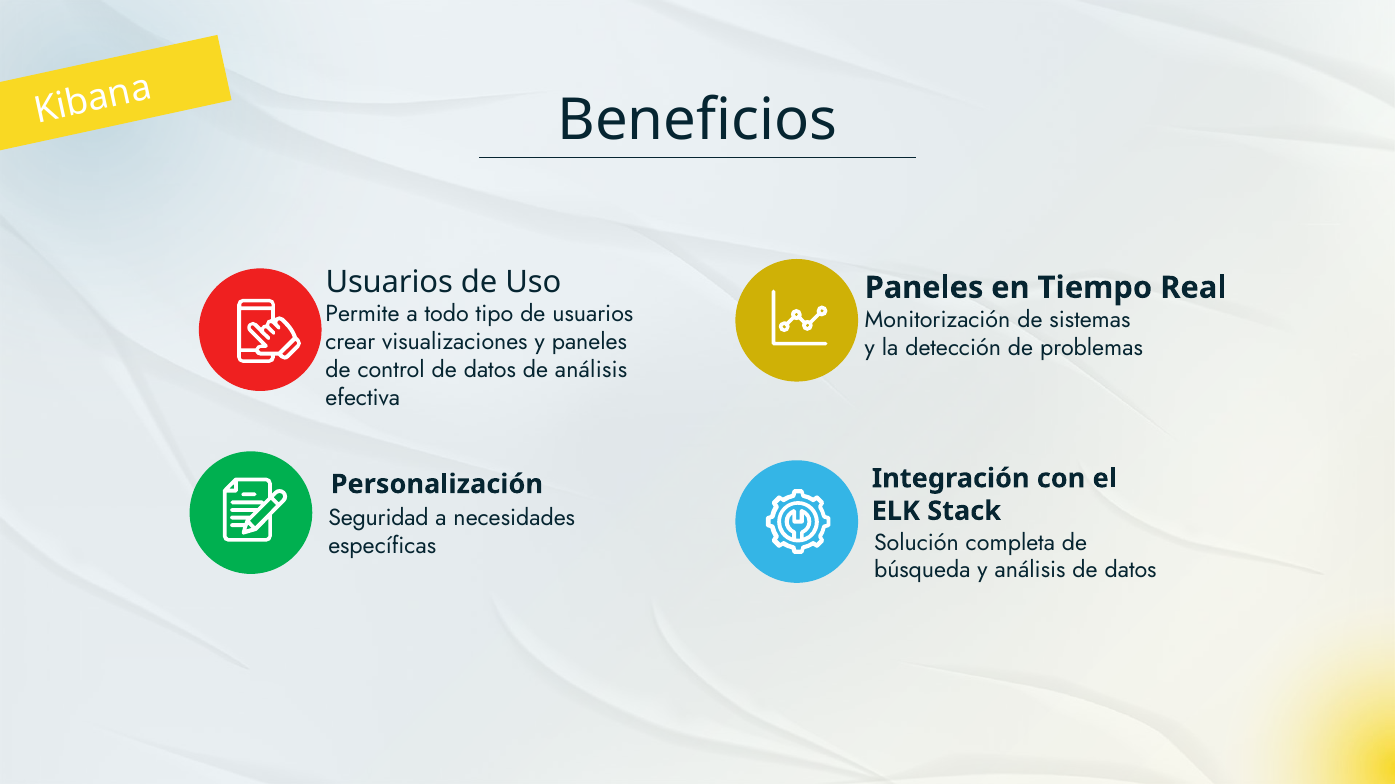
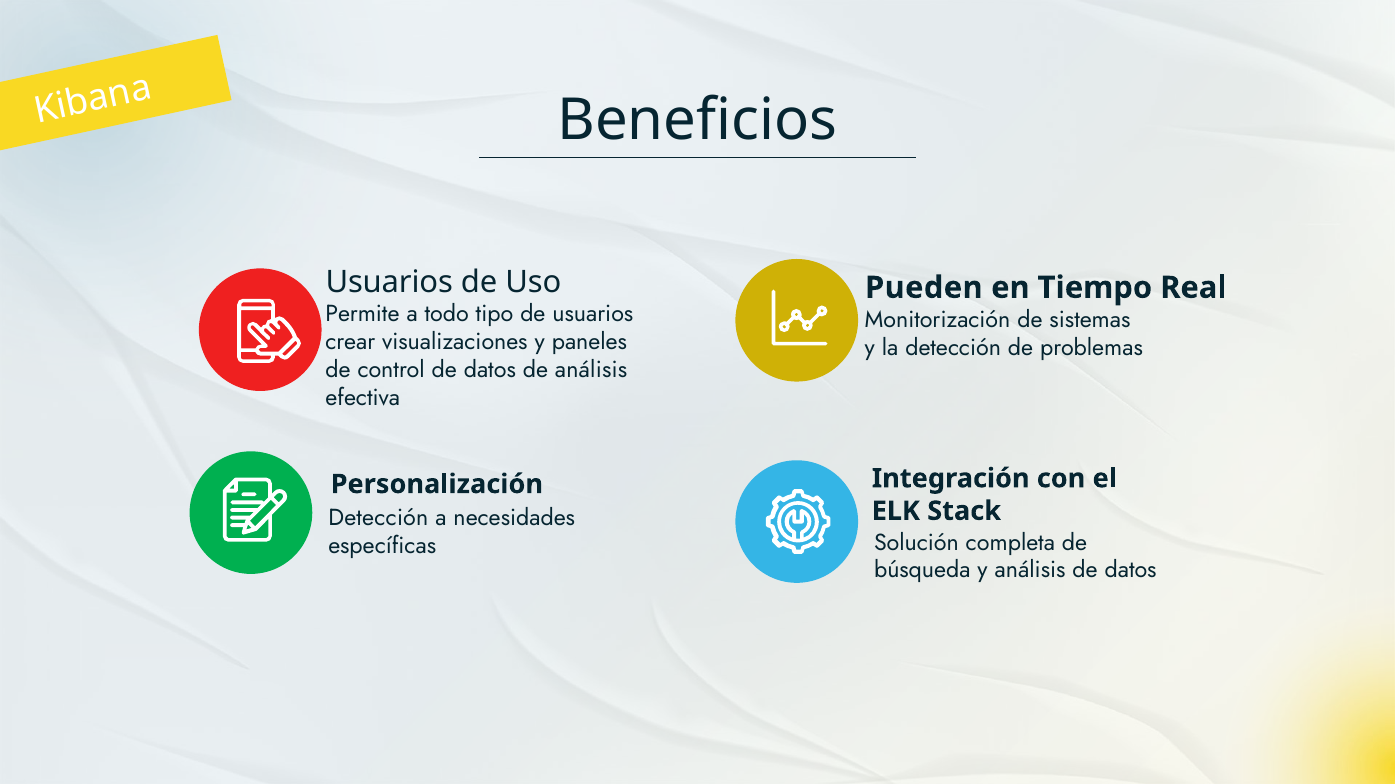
Paneles at (924, 288): Paneles -> Pueden
Seguridad at (379, 518): Seguridad -> Detección
